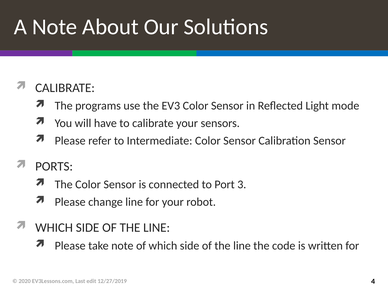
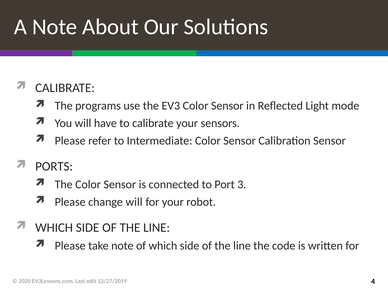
change line: line -> will
